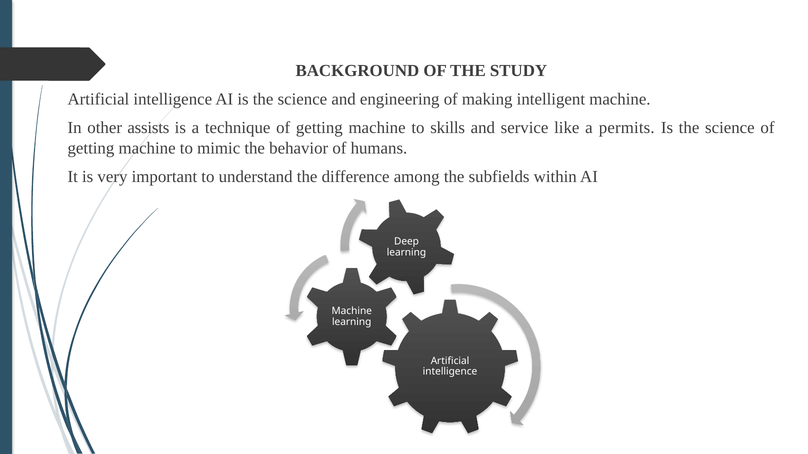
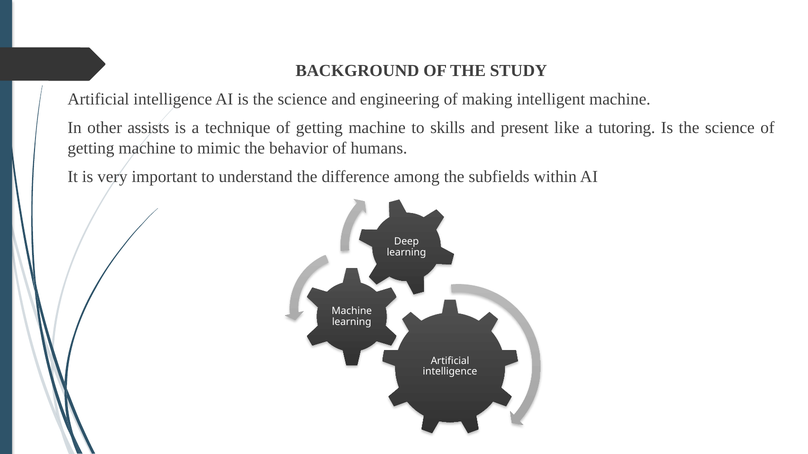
service: service -> present
permits: permits -> tutoring
